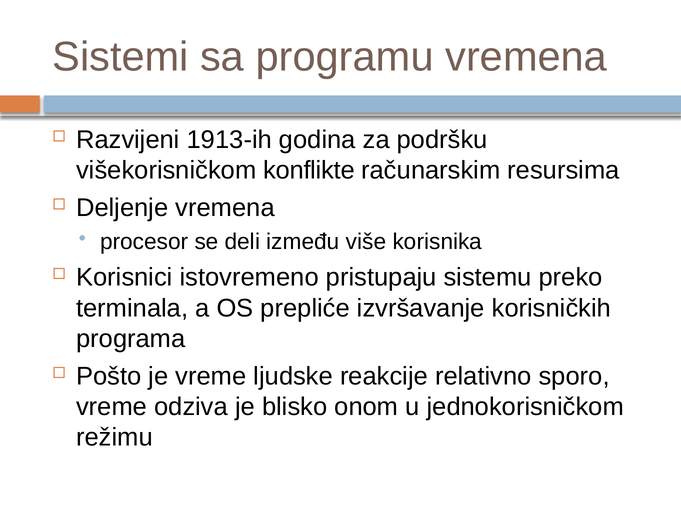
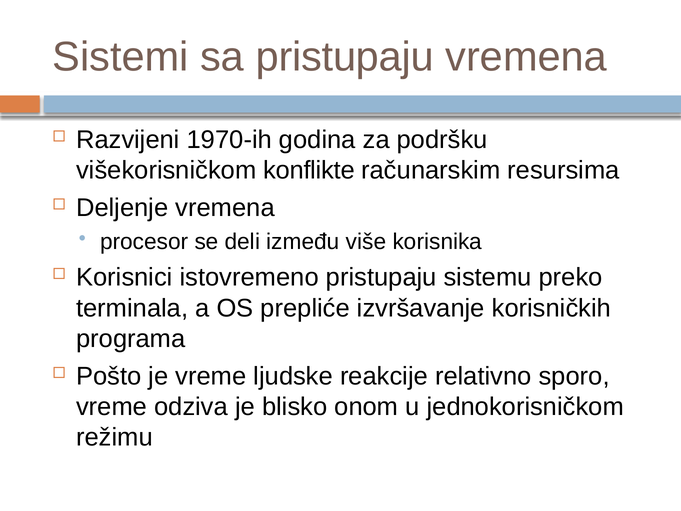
sa programu: programu -> pristupaju
1913-ih: 1913-ih -> 1970-ih
